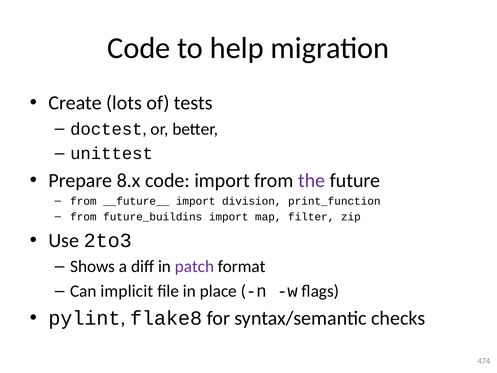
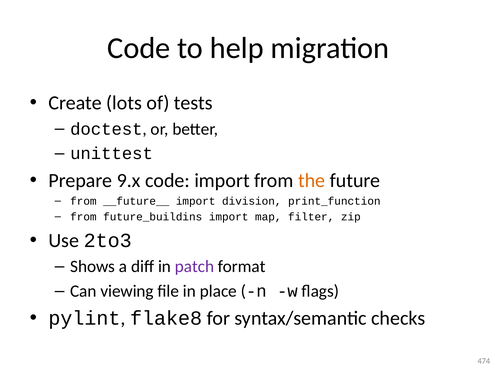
8.x: 8.x -> 9.x
the colour: purple -> orange
implicit: implicit -> viewing
